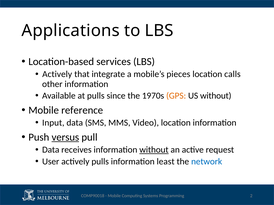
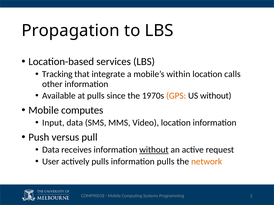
Applications: Applications -> Propagation
Actively at (57, 74): Actively -> Tracking
pieces: pieces -> within
reference: reference -> computes
versus underline: present -> none
information least: least -> pulls
network colour: blue -> orange
